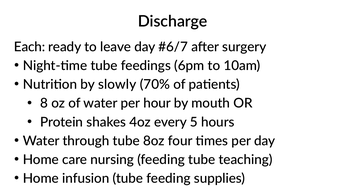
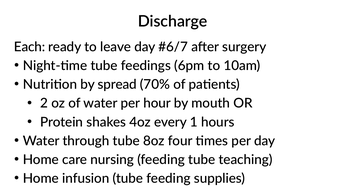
slowly: slowly -> spread
8: 8 -> 2
5: 5 -> 1
